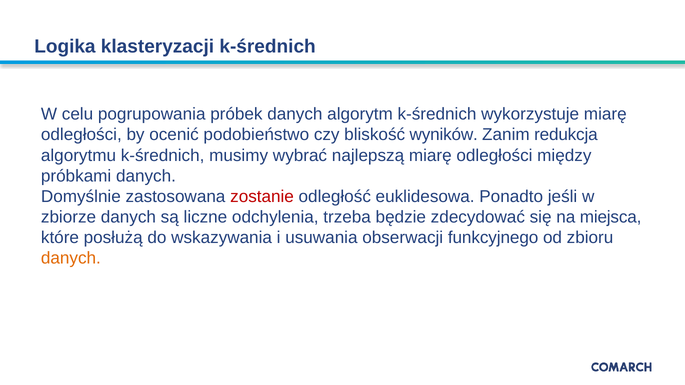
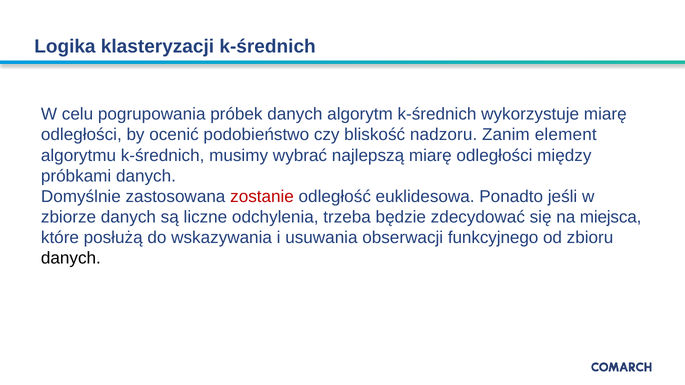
wyników: wyników -> nadzoru
redukcja: redukcja -> element
danych at (71, 258) colour: orange -> black
